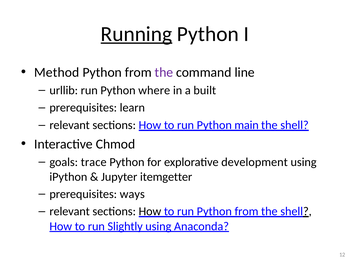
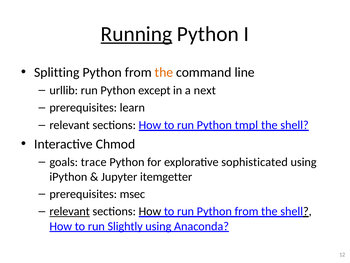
Method: Method -> Splitting
the at (164, 72) colour: purple -> orange
where: where -> except
built: built -> next
main: main -> tmpl
development: development -> sophisticated
ways: ways -> msec
relevant at (70, 211) underline: none -> present
